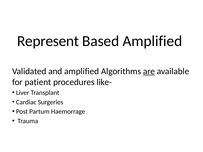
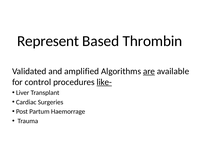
Based Amplified: Amplified -> Thrombin
patient: patient -> control
like- underline: none -> present
